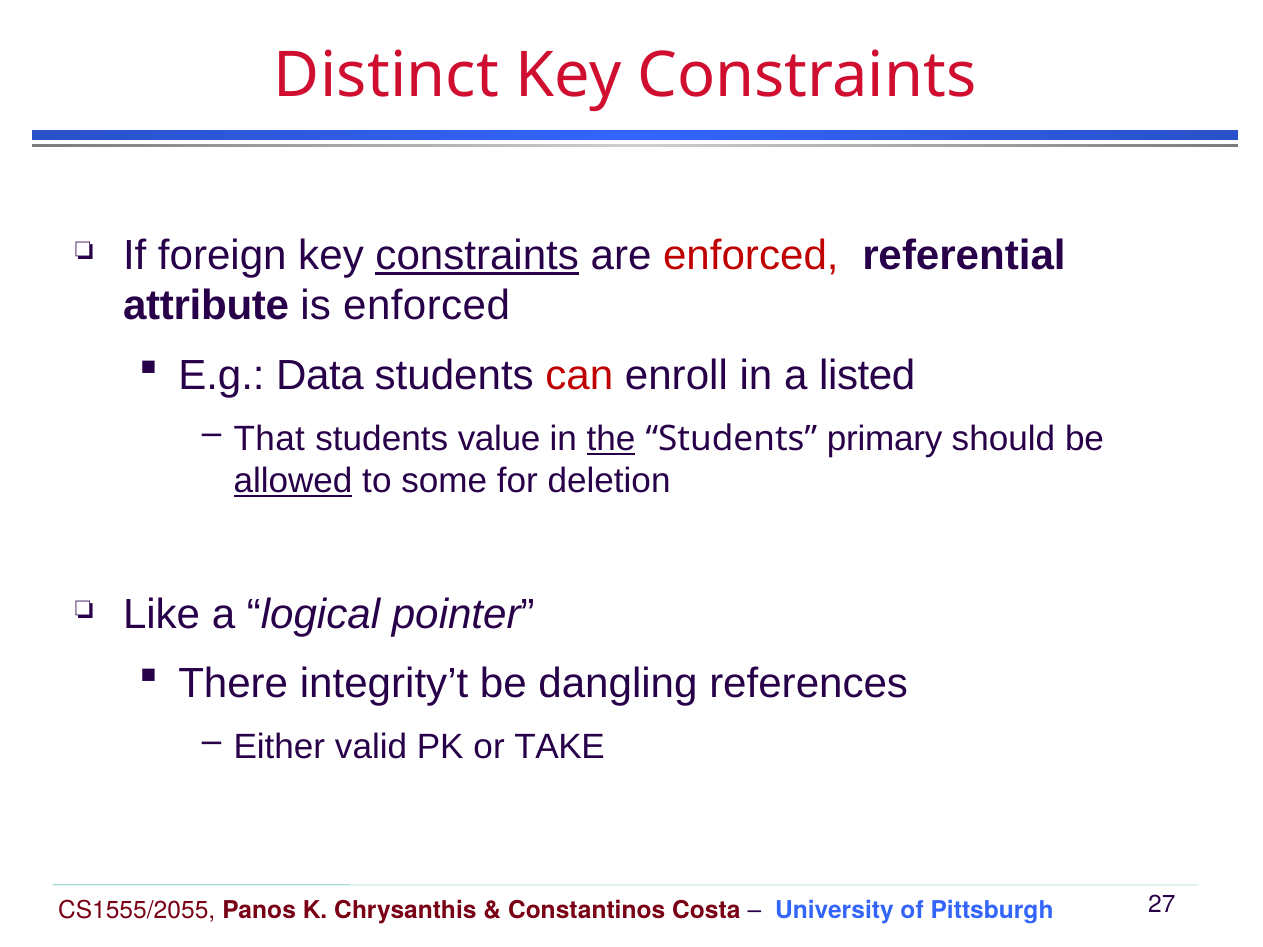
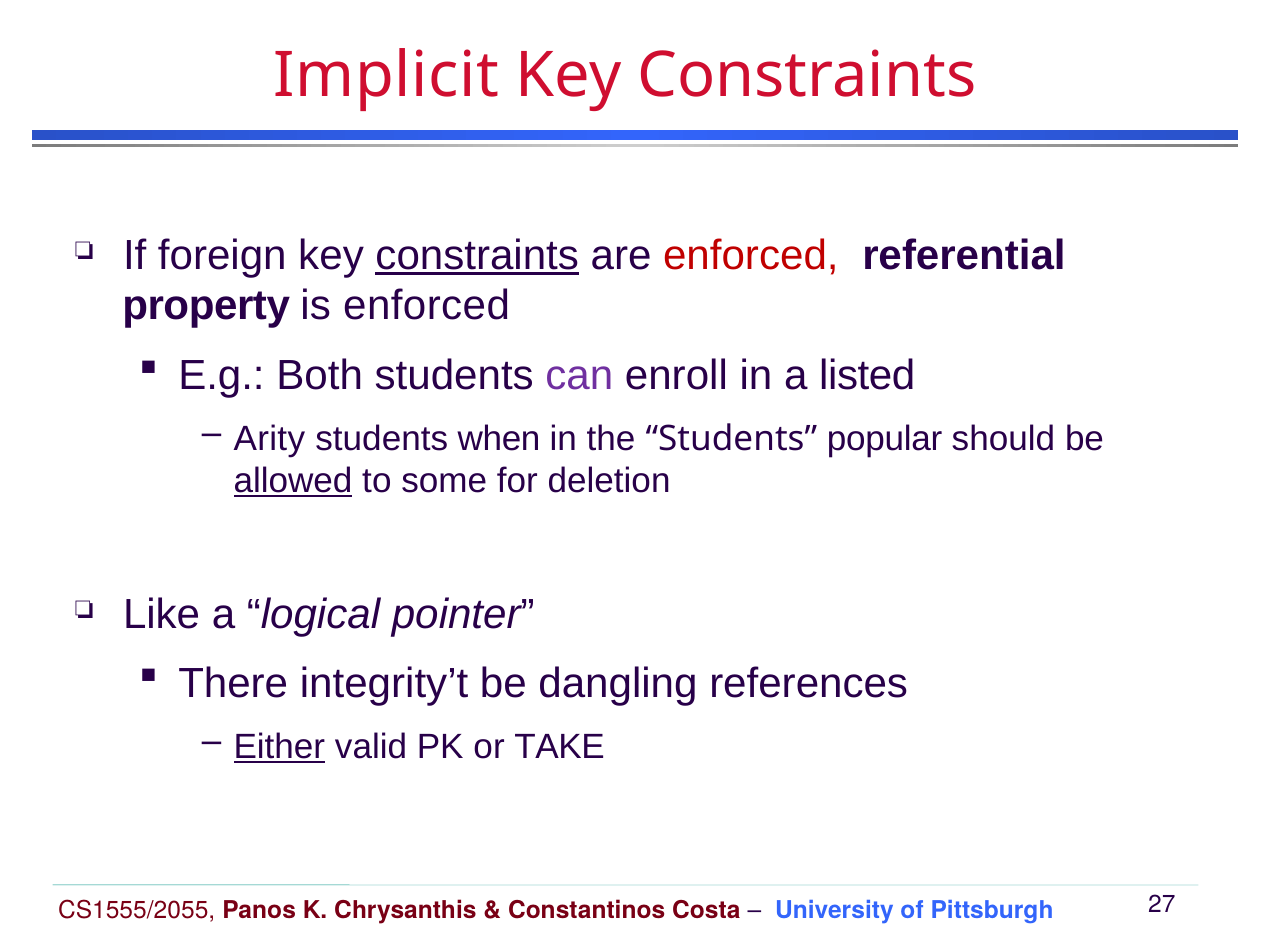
Distinct: Distinct -> Implicit
attribute: attribute -> property
Data: Data -> Both
can colour: red -> purple
That: That -> Arity
value: value -> when
the underline: present -> none
primary: primary -> popular
Either underline: none -> present
